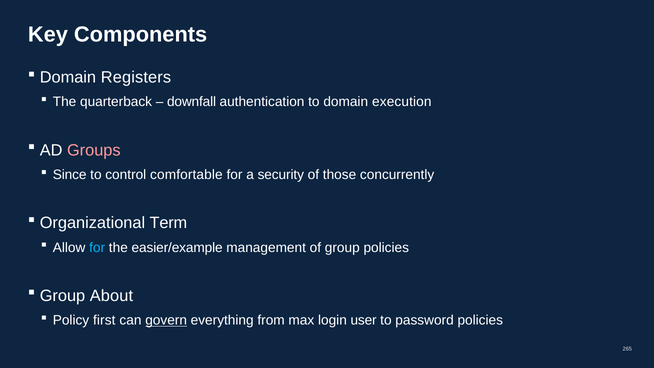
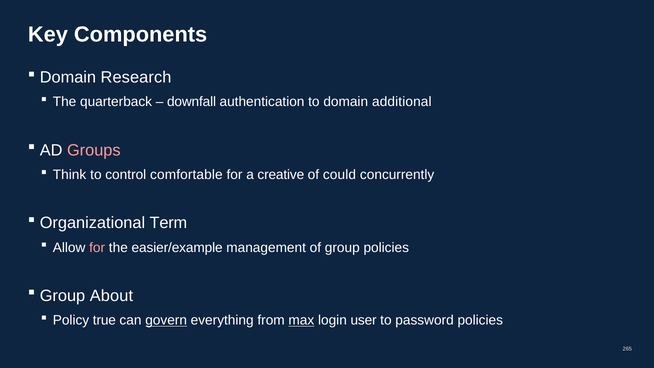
Registers: Registers -> Research
execution: execution -> additional
Since: Since -> Think
security: security -> creative
those: those -> could
for at (97, 247) colour: light blue -> pink
first: first -> true
max underline: none -> present
